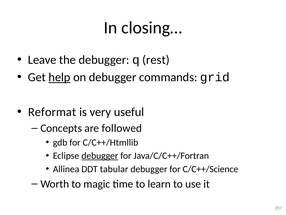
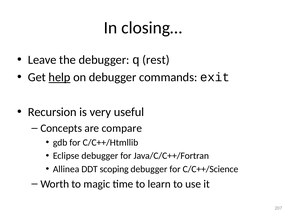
grid: grid -> exit
Reformat: Reformat -> Recursion
followed: followed -> compare
debugger at (100, 155) underline: present -> none
tabular: tabular -> scoping
